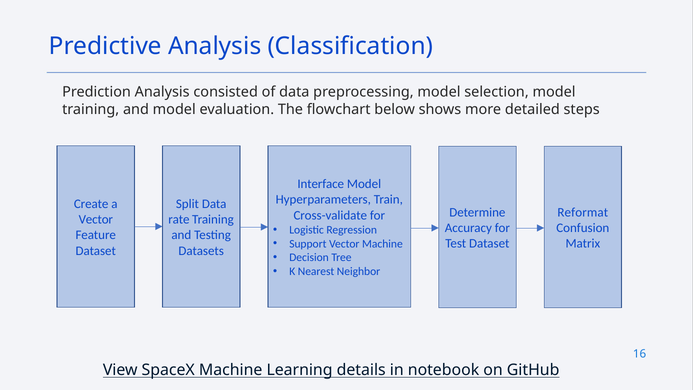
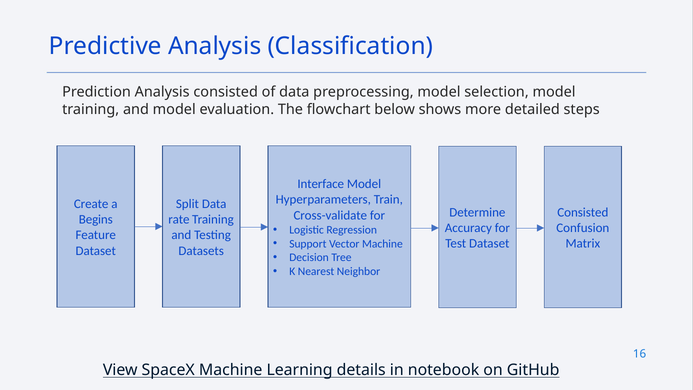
Reformat at (583, 212): Reformat -> Consisted
Vector at (96, 219): Vector -> Begins
